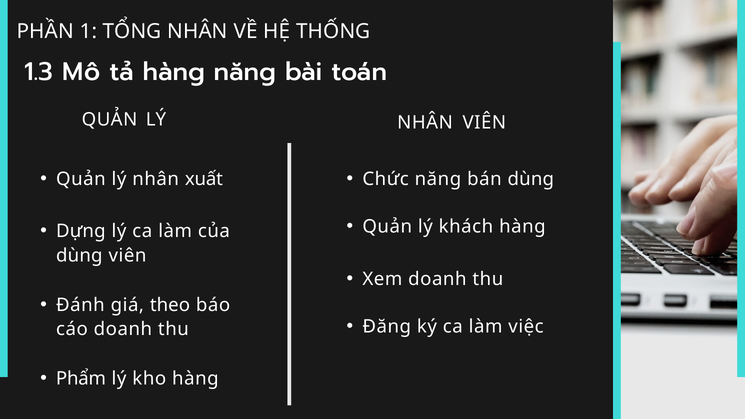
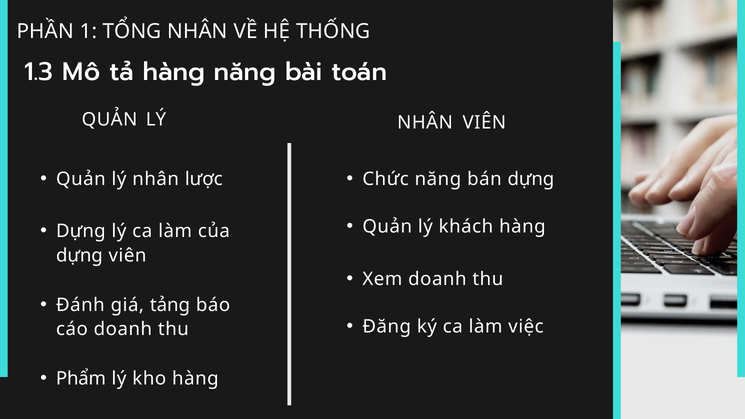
xuất: xuất -> lược
bán dùng: dùng -> dựng
dùng at (79, 255): dùng -> dựng
theo: theo -> tảng
